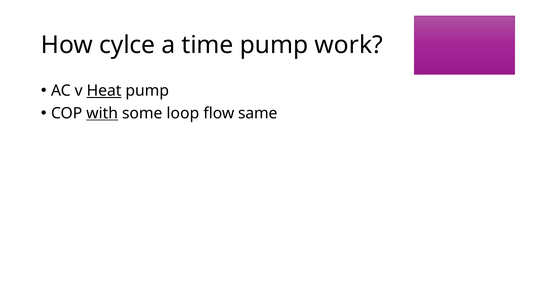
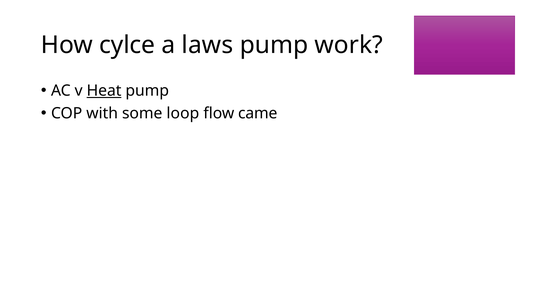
time: time -> laws
with underline: present -> none
same: same -> came
